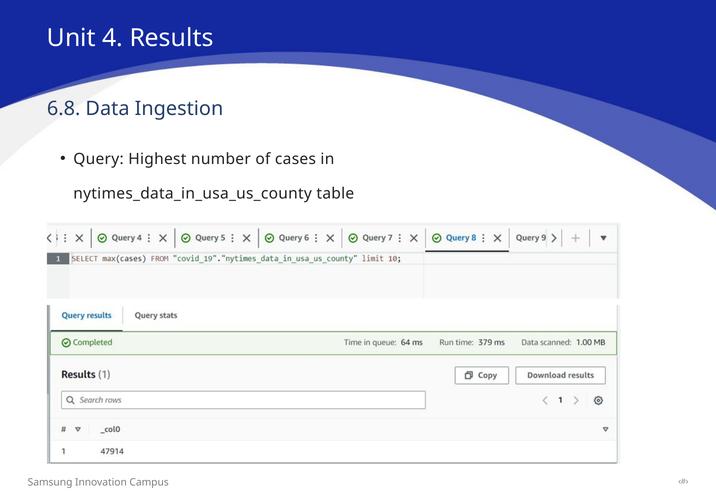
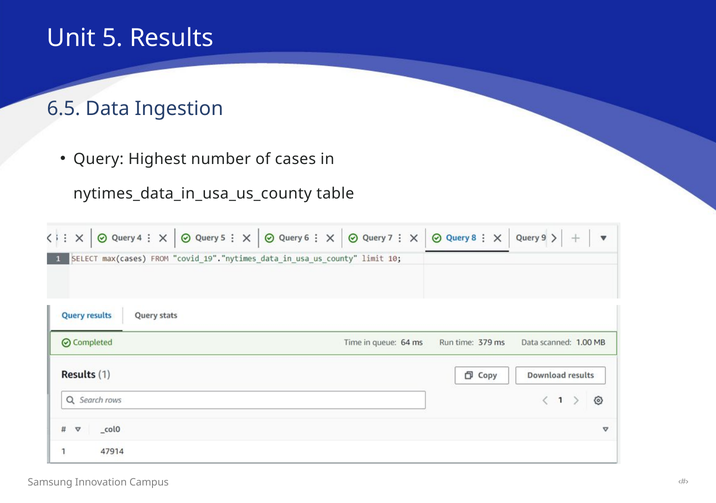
4: 4 -> 5
6.8: 6.8 -> 6.5
